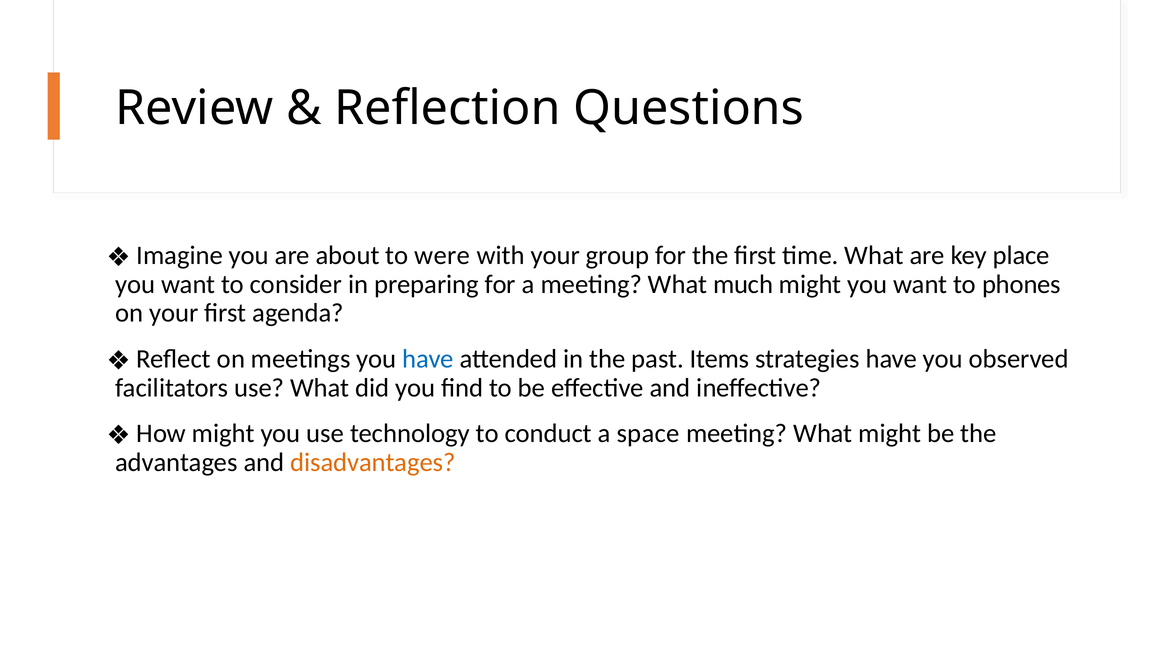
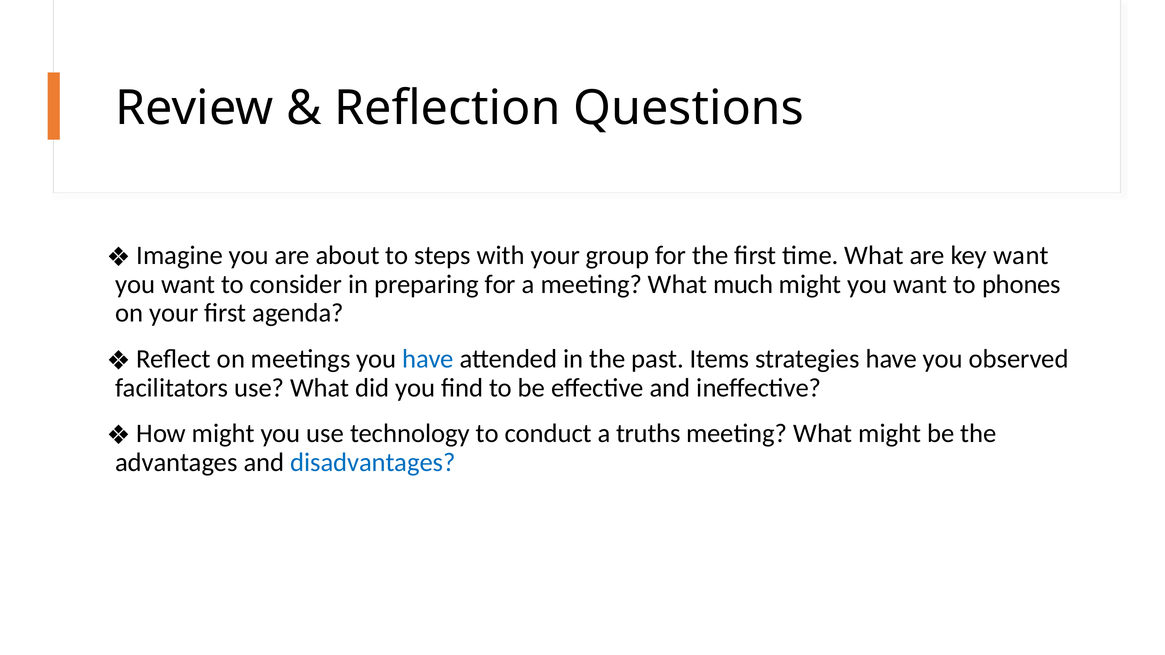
were: were -> steps
key place: place -> want
space: space -> truths
disadvantages colour: orange -> blue
